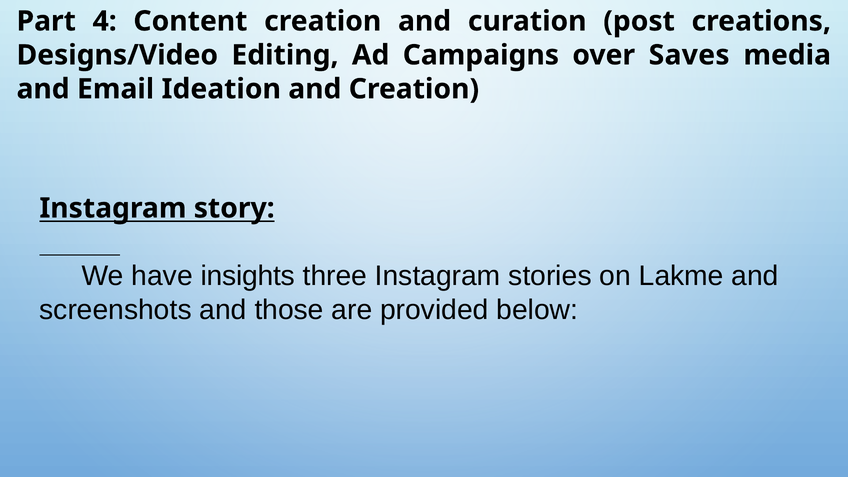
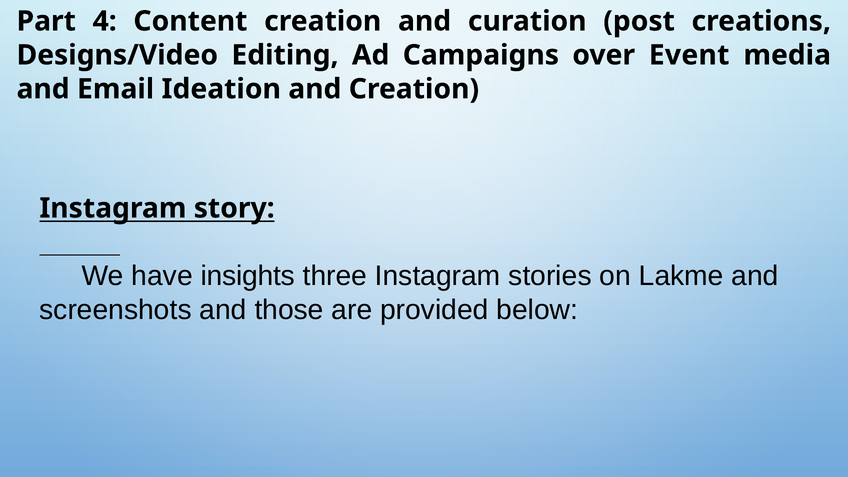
Saves: Saves -> Event
